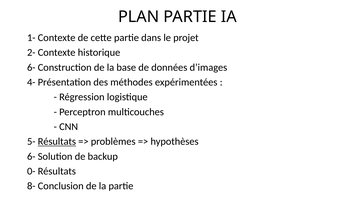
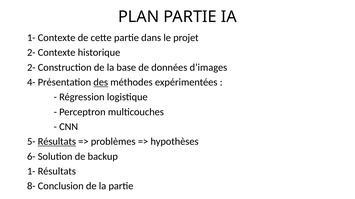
6- at (31, 68): 6- -> 2-
des underline: none -> present
0- at (31, 172): 0- -> 1-
